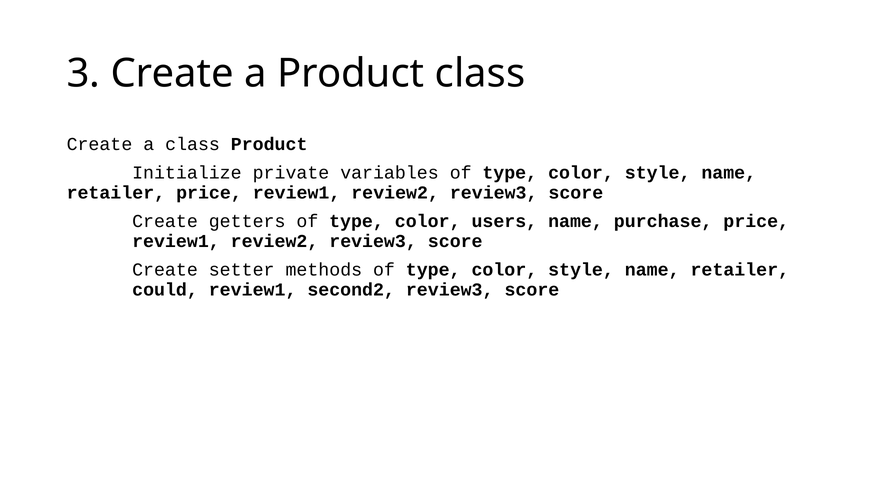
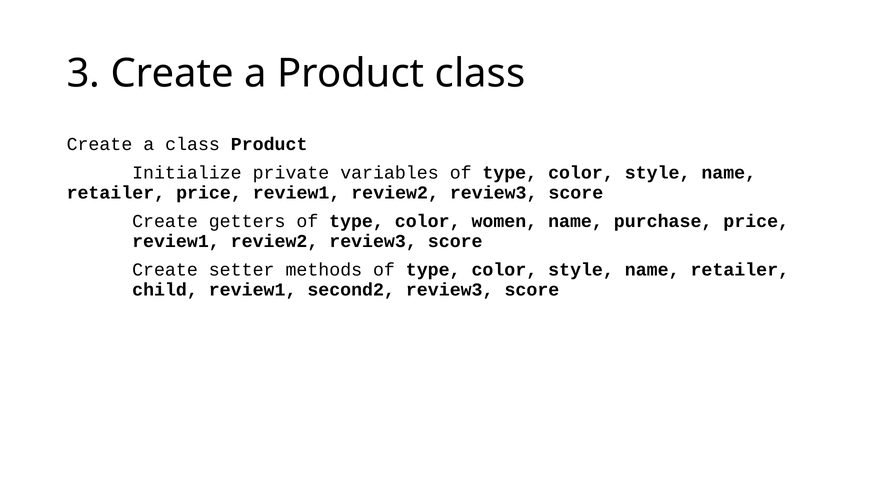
users: users -> women
could: could -> child
